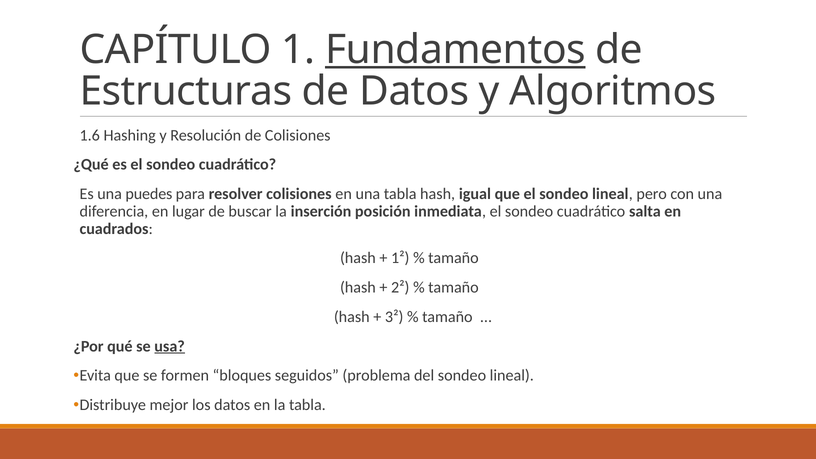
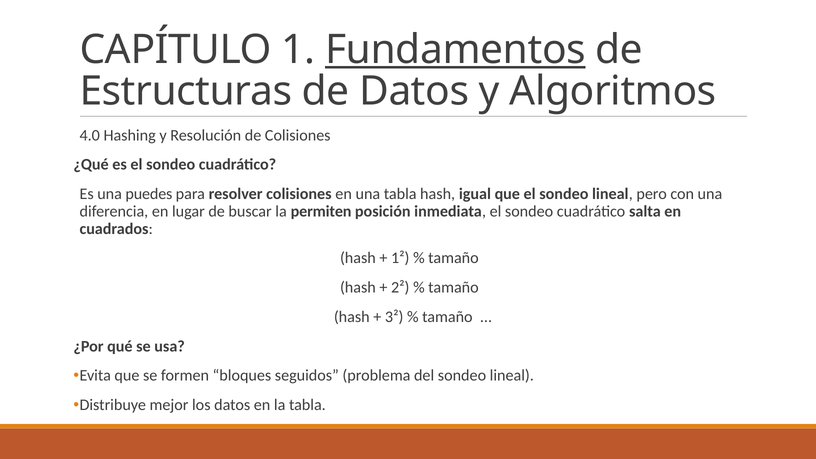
1.6: 1.6 -> 4.0
inserción: inserción -> permiten
usa underline: present -> none
